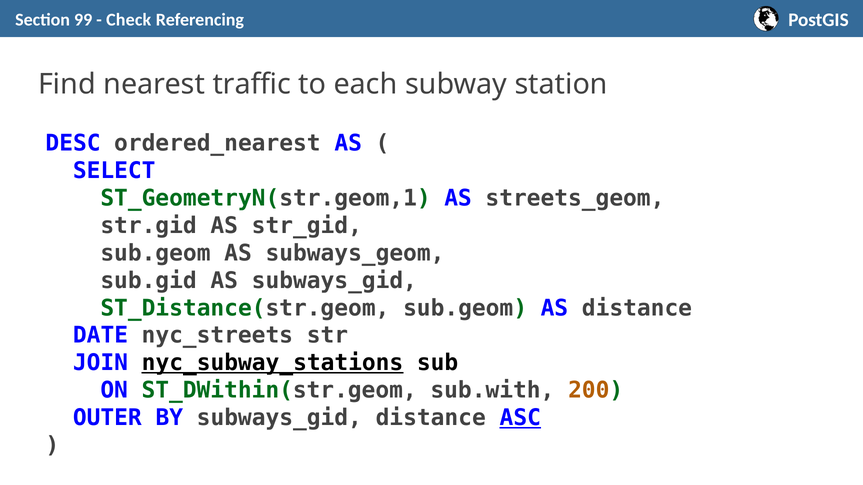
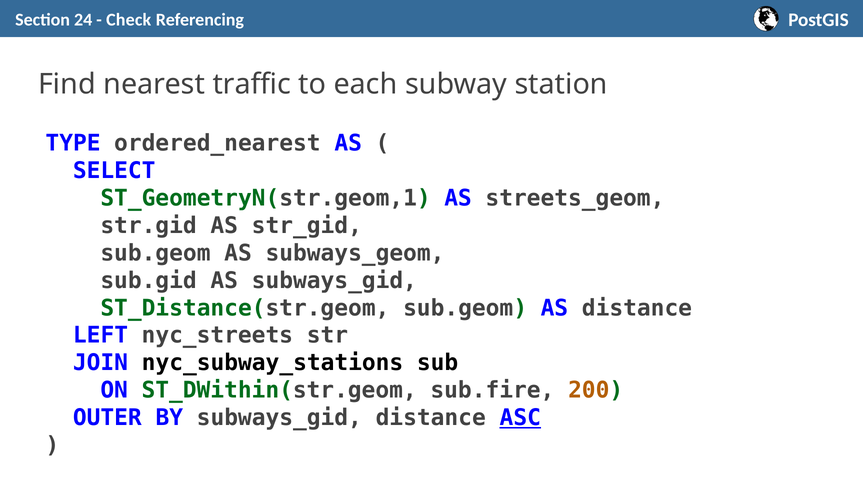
99: 99 -> 24
DESC: DESC -> TYPE
DATE: DATE -> LEFT
nyc_subway_stations underline: present -> none
sub.with: sub.with -> sub.fire
